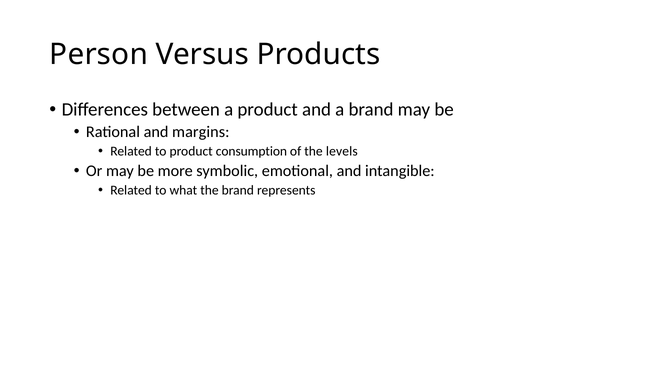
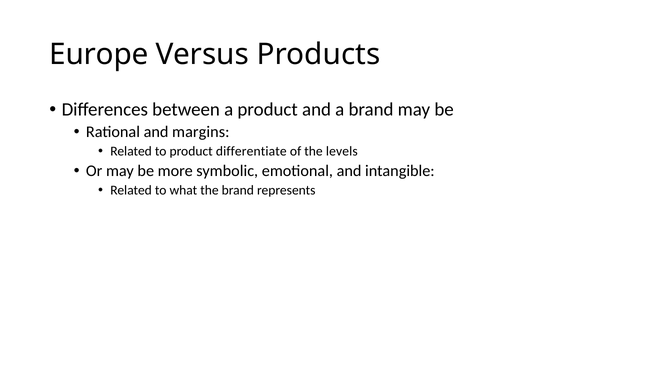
Person: Person -> Europe
consumption: consumption -> differentiate
